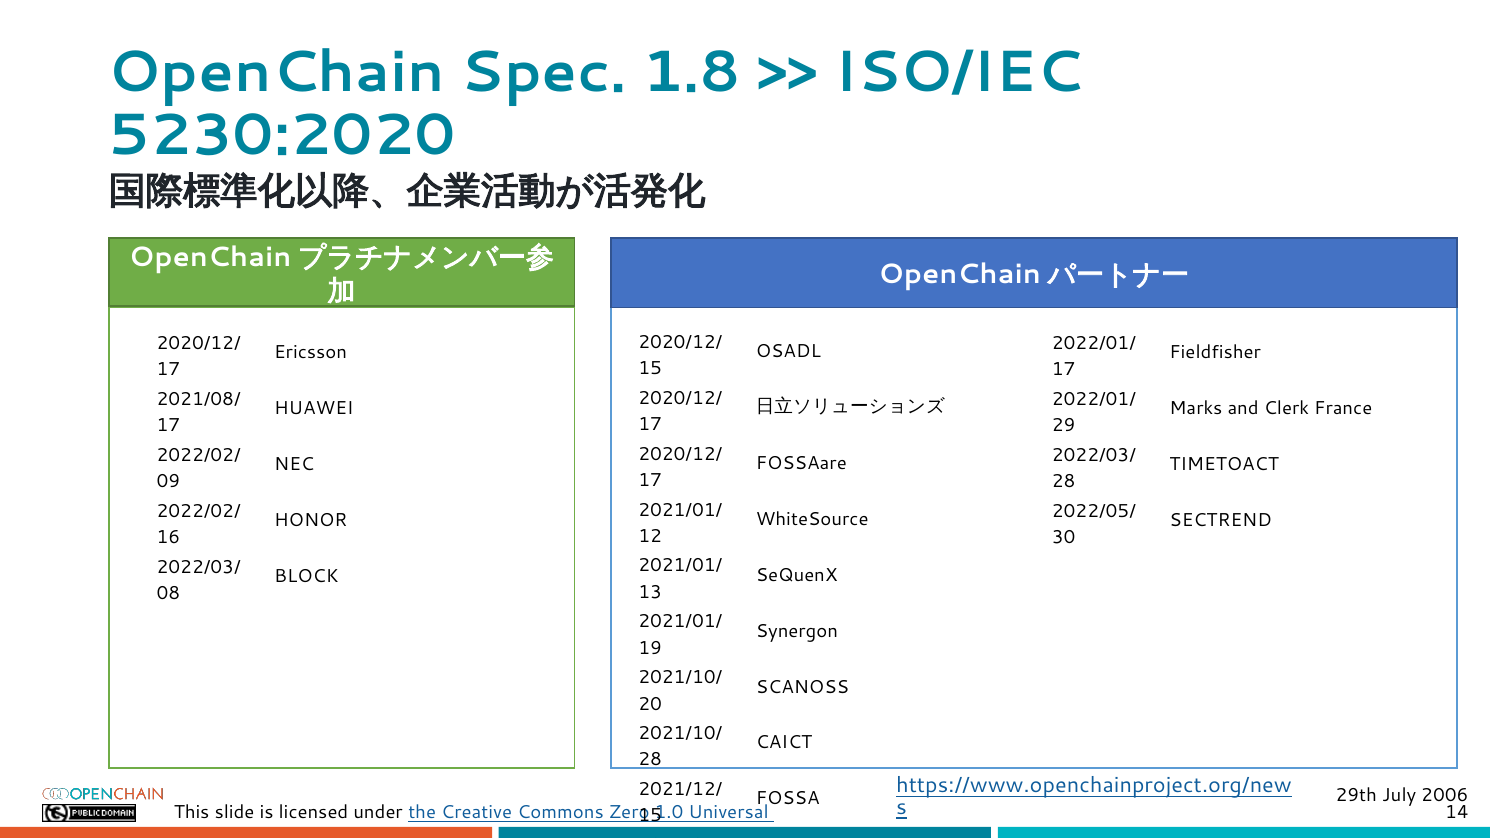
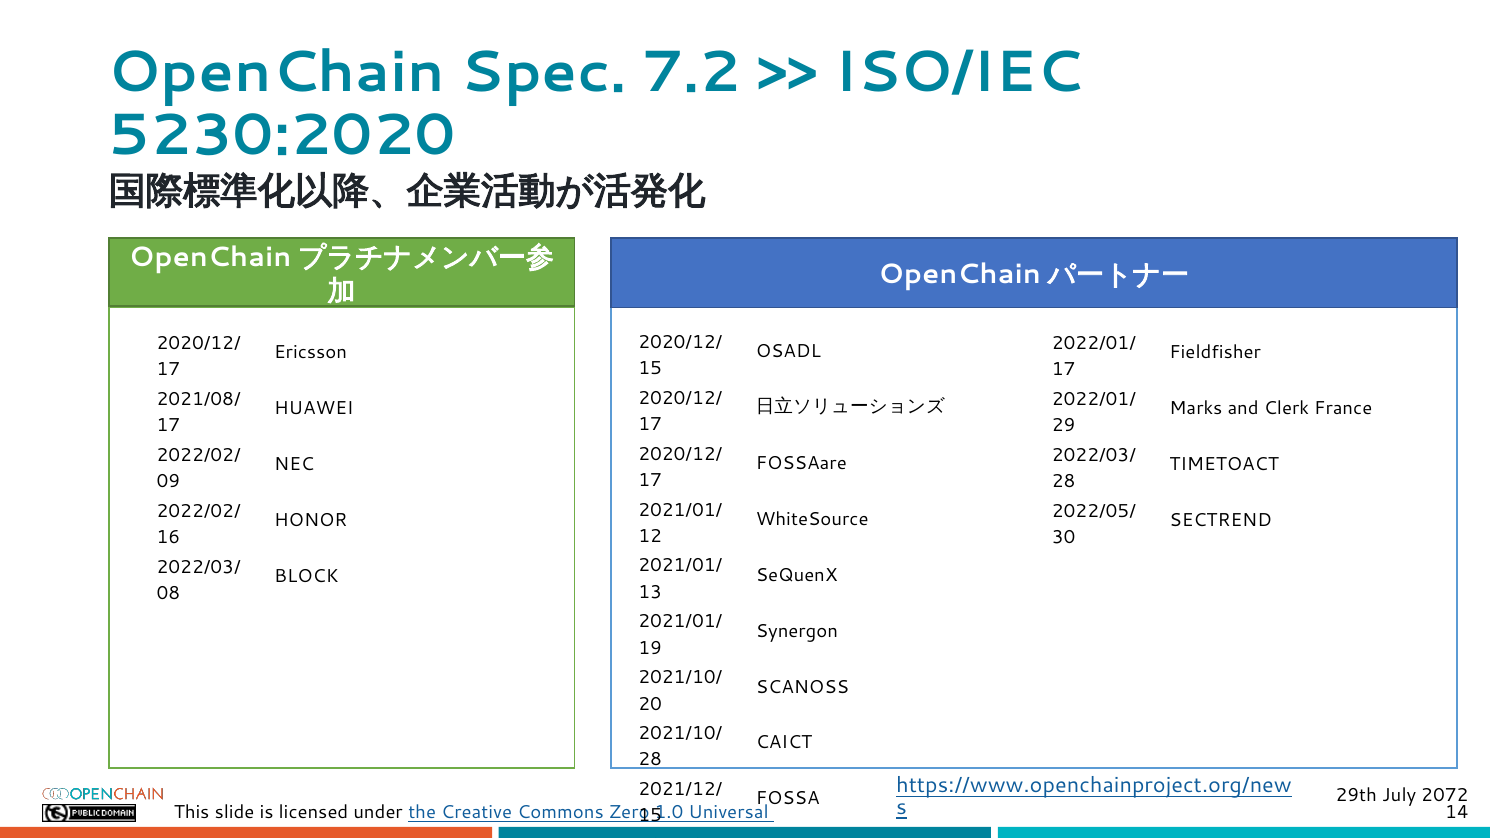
1.8: 1.8 -> 7.2
2006: 2006 -> 2072
